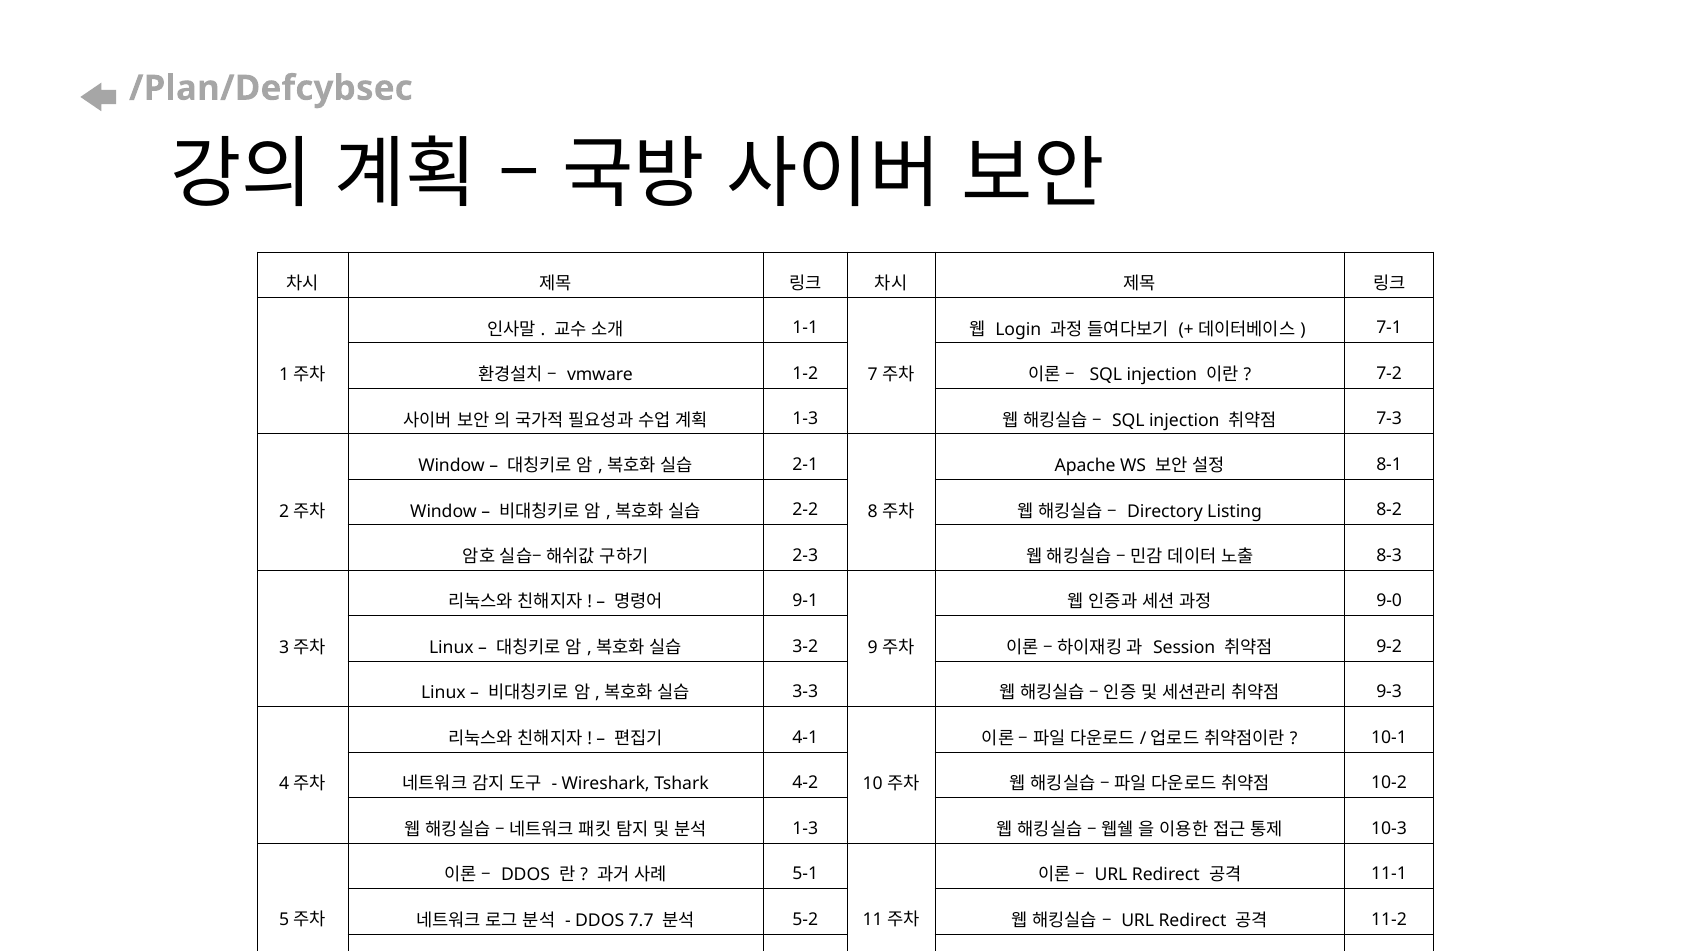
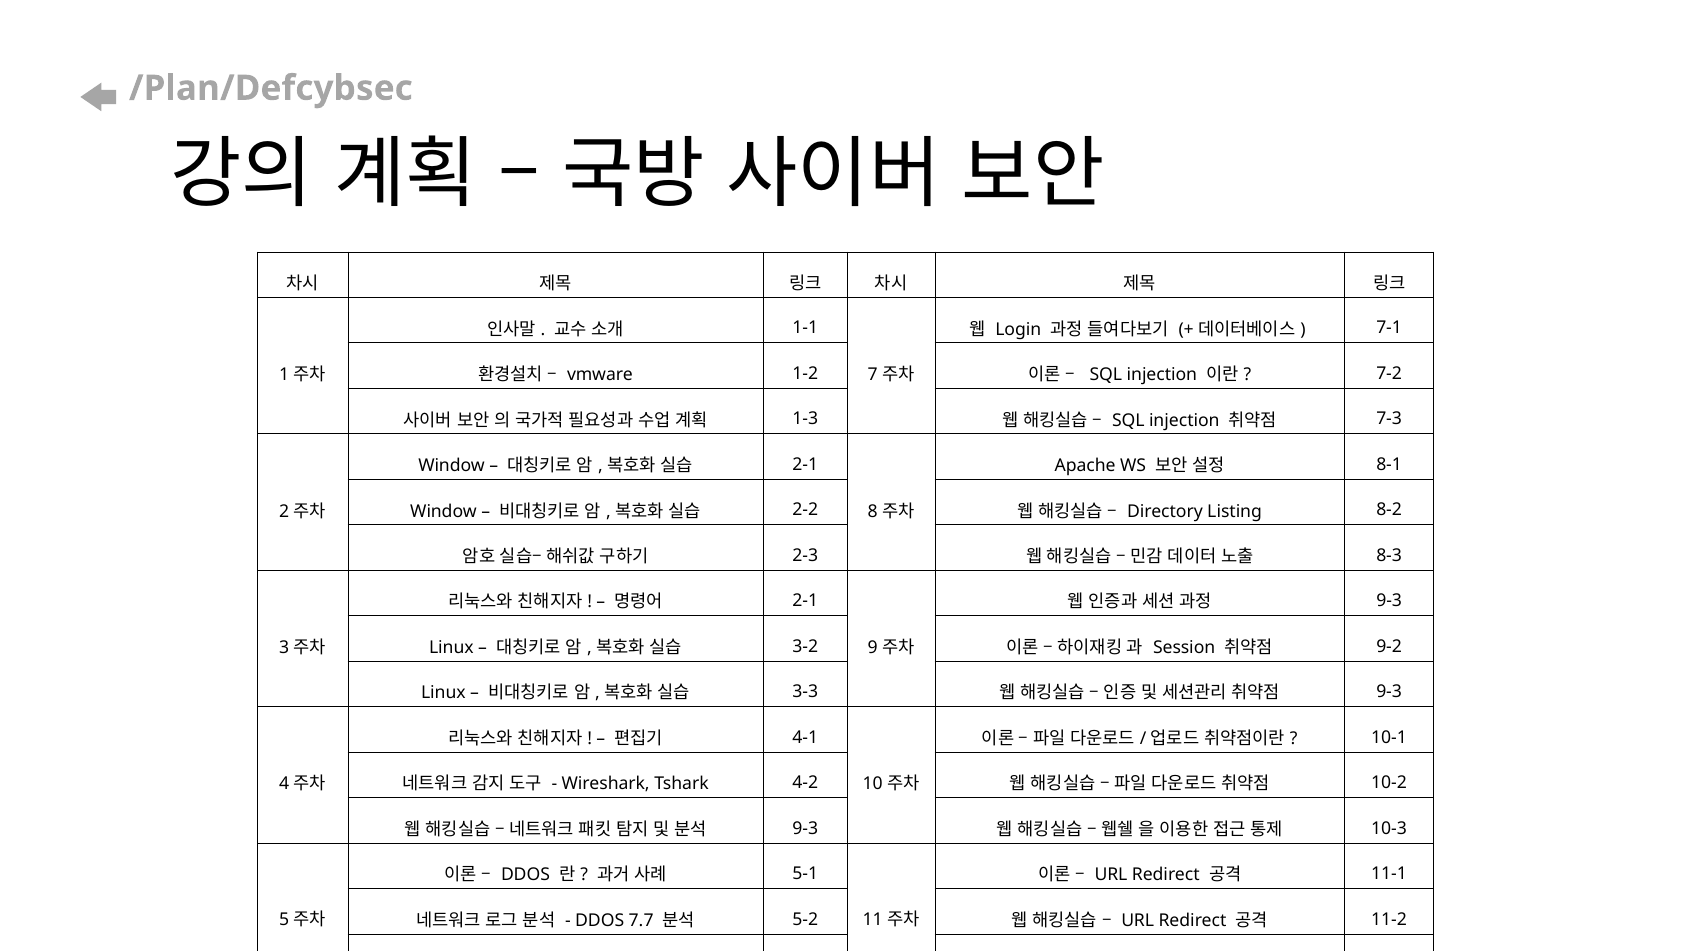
9-1 at (805, 601): 9-1 -> 2-1
9-0 at (1389, 601): 9-0 -> 9-3
1-3 at (805, 829): 1-3 -> 9-3
